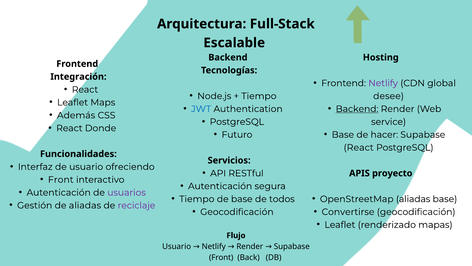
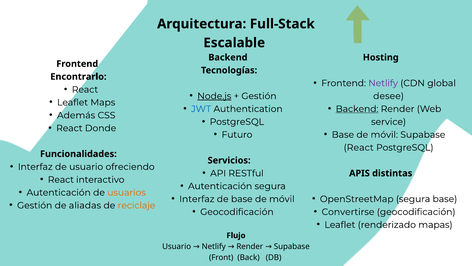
Integración: Integración -> Encontrarlo
Node.js underline: none -> present
Tiempo at (259, 96): Tiempo -> Gestión
hacer at (384, 134): hacer -> móvil
proyecto: proyecto -> distintas
Front at (61, 179): Front -> React
usuarios colour: purple -> orange
Tiempo at (197, 199): Tiempo -> Interfaz
de base de todos: todos -> móvil
OpenStreetMap aliadas: aliadas -> segura
reciclaje colour: purple -> orange
